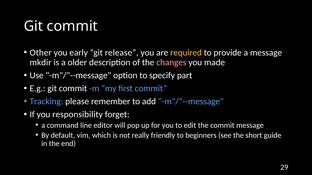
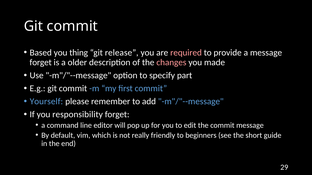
Other: Other -> Based
early: early -> thing
required colour: yellow -> pink
mkdir at (41, 63): mkdir -> forget
Tracking: Tracking -> Yourself
